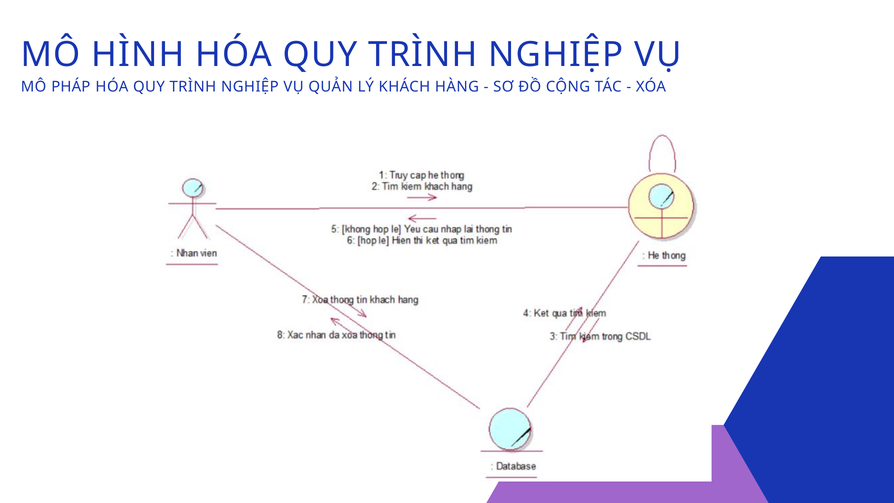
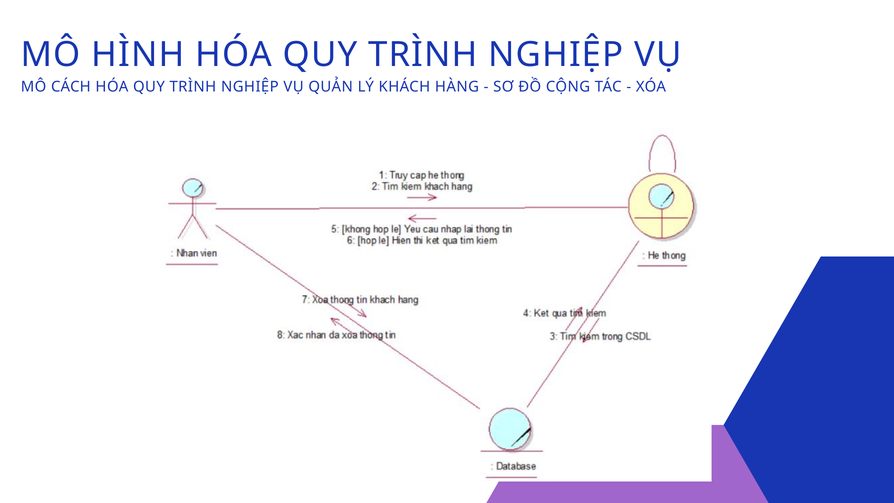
PHÁP: PHÁP -> CÁCH
